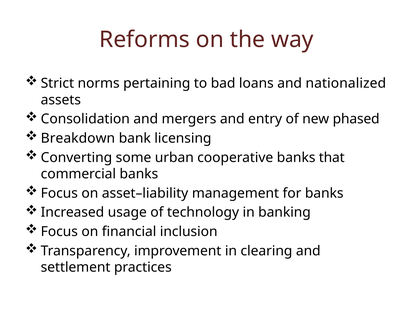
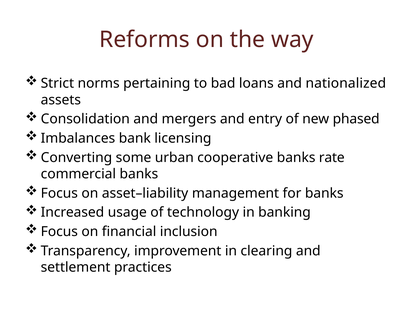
Breakdown: Breakdown -> Imbalances
that: that -> rate
